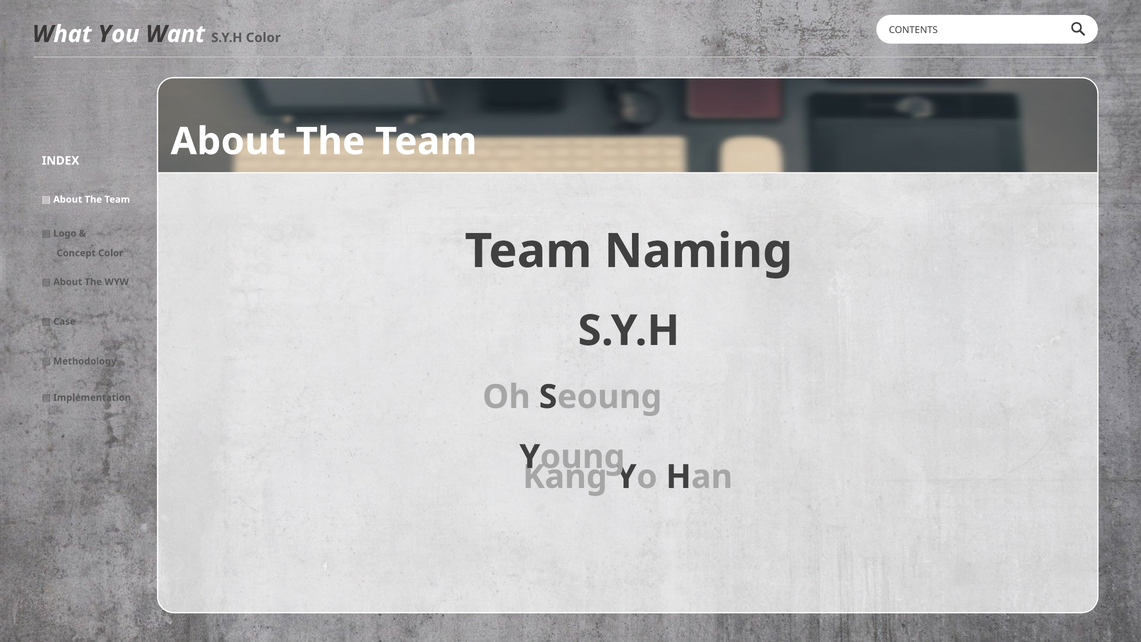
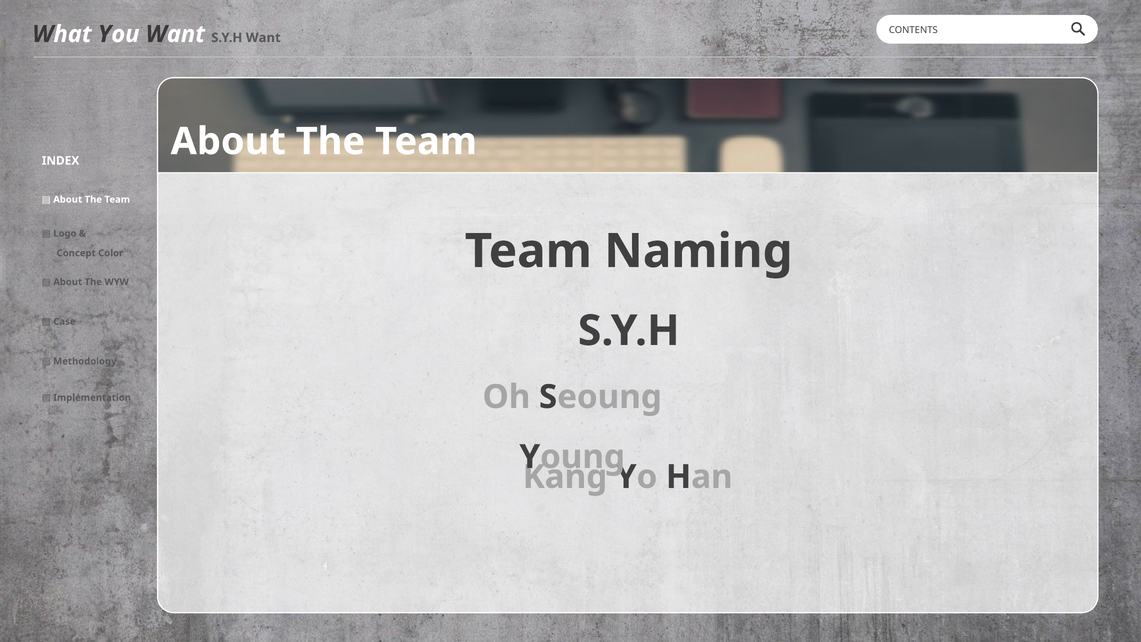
S.Y.H Color: Color -> Want
